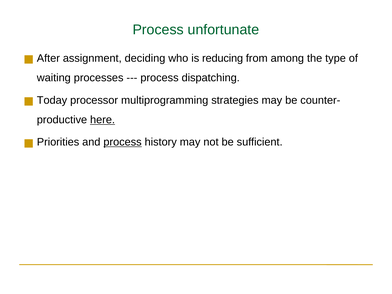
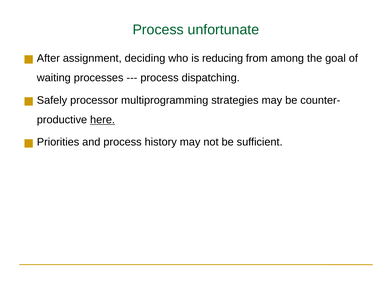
type: type -> goal
Today: Today -> Safely
process at (123, 142) underline: present -> none
